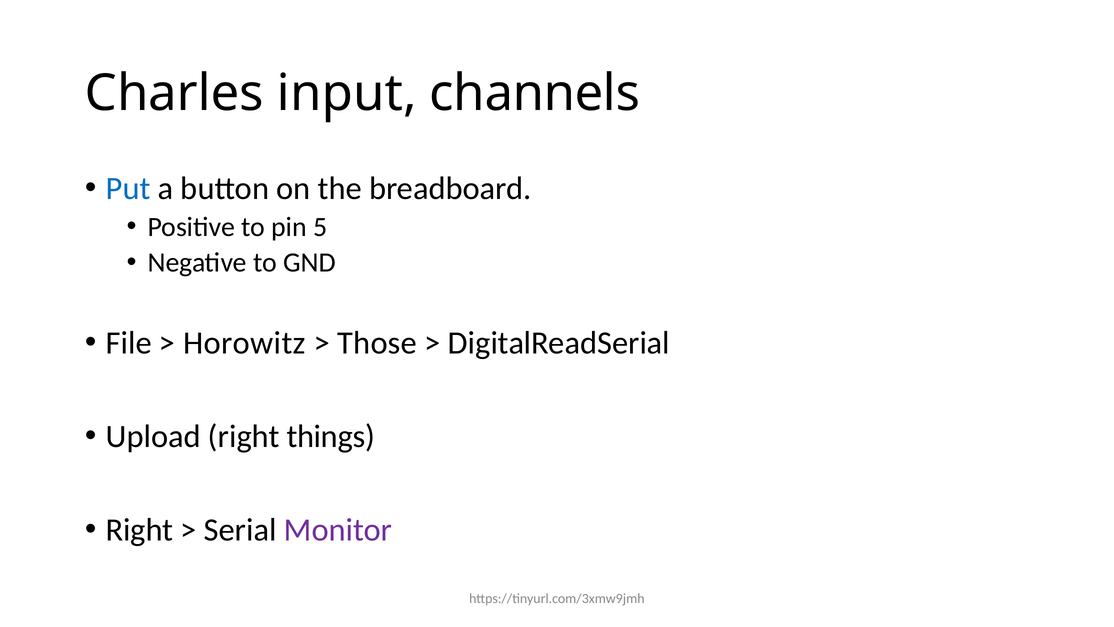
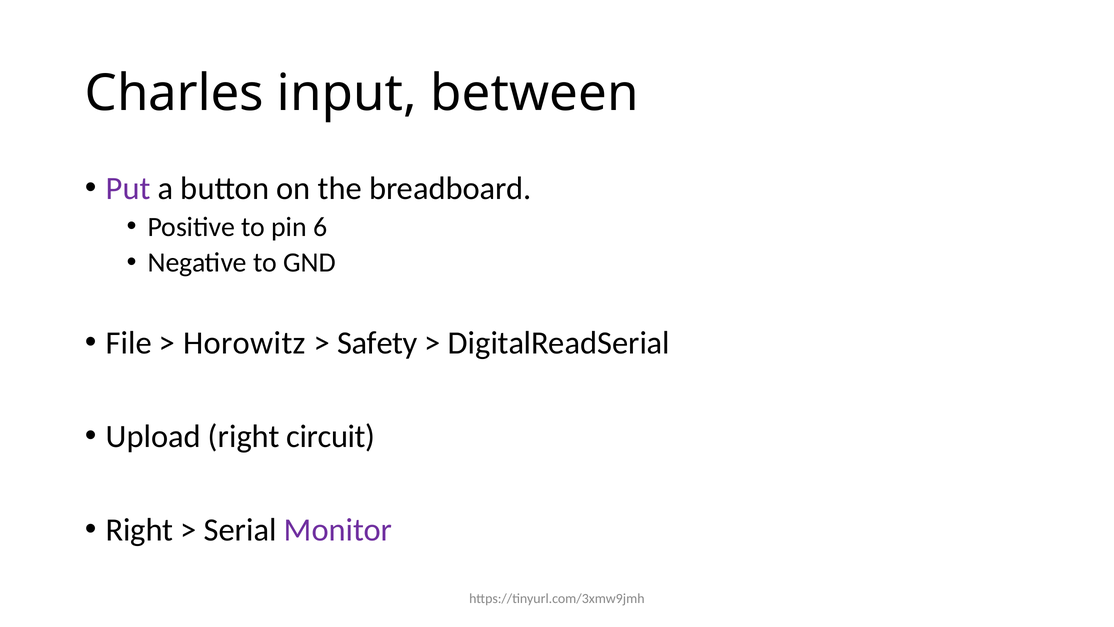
channels: channels -> between
Put colour: blue -> purple
5: 5 -> 6
Those: Those -> Safety
things: things -> circuit
